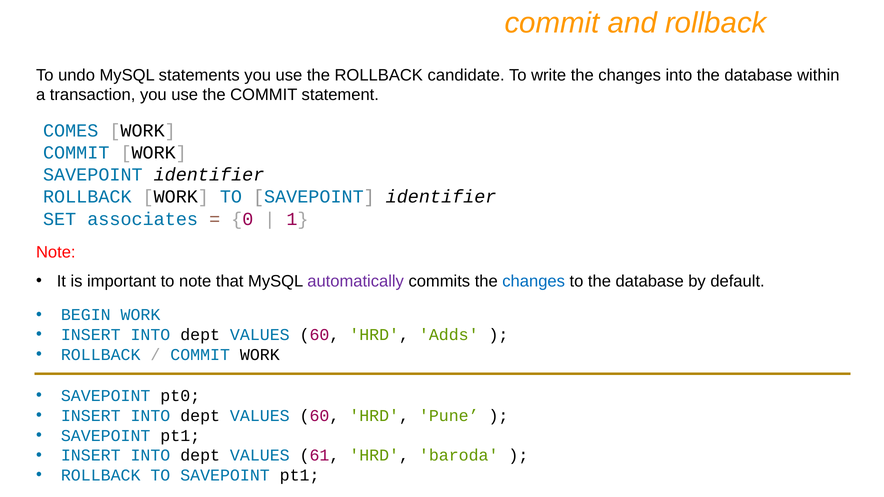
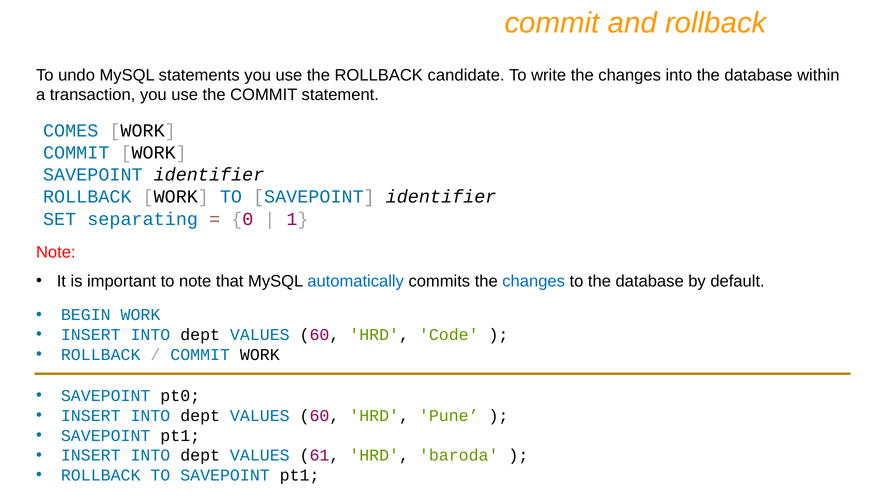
associates: associates -> separating
automatically colour: purple -> blue
Adds: Adds -> Code
